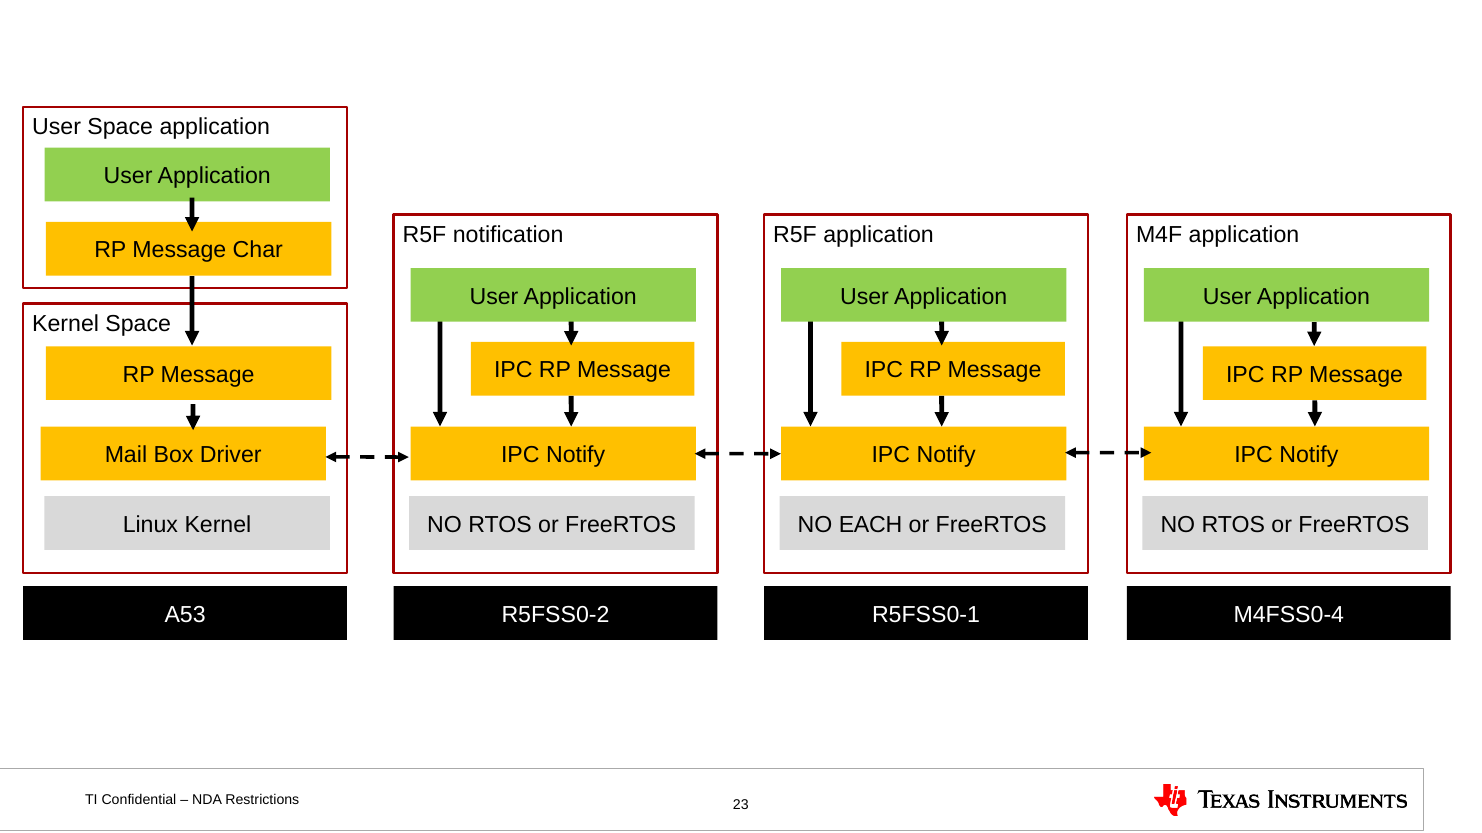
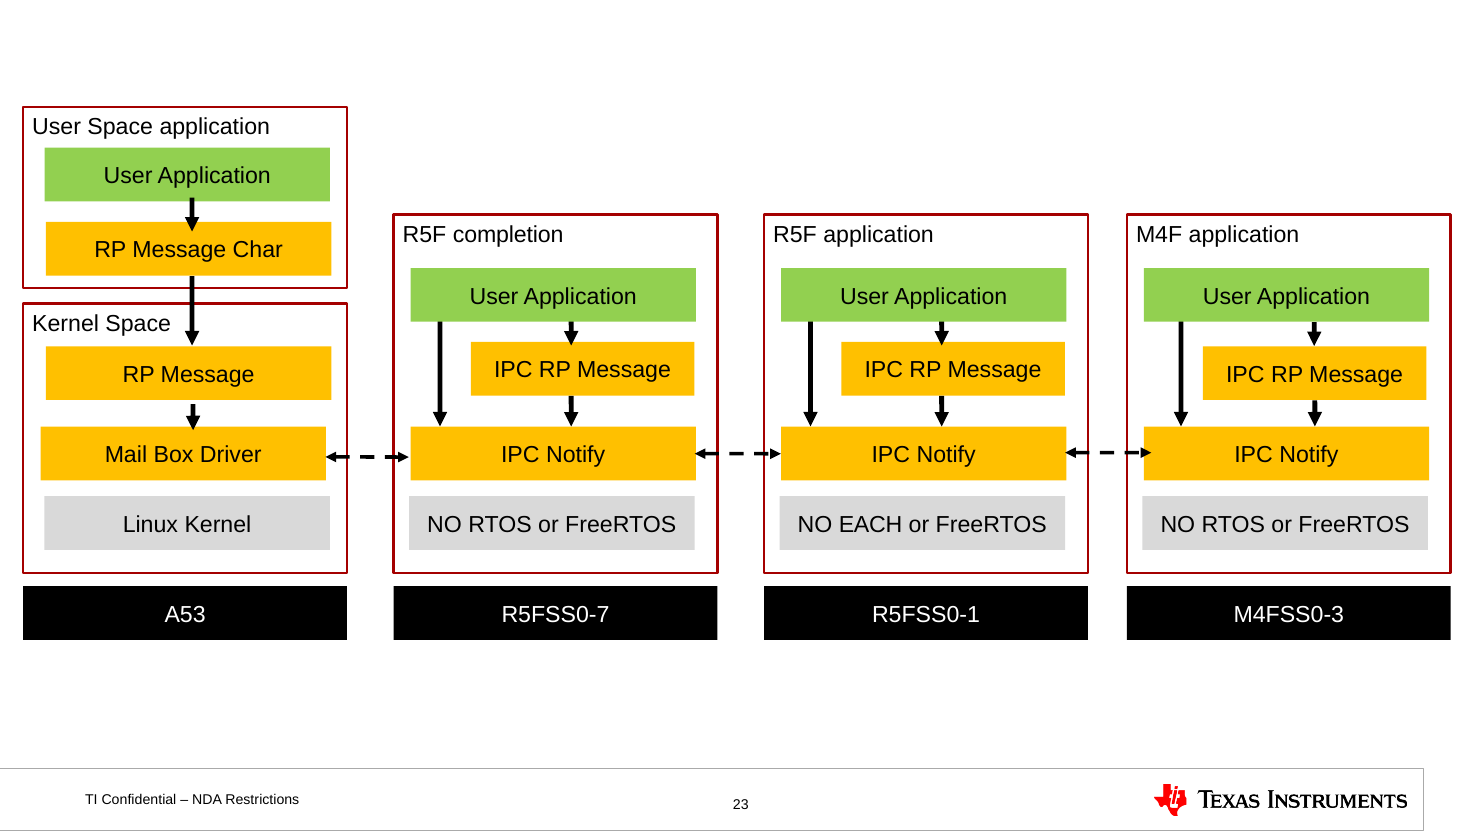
notification: notification -> completion
R5FSS0-2: R5FSS0-2 -> R5FSS0-7
M4FSS0-4: M4FSS0-4 -> M4FSS0-3
